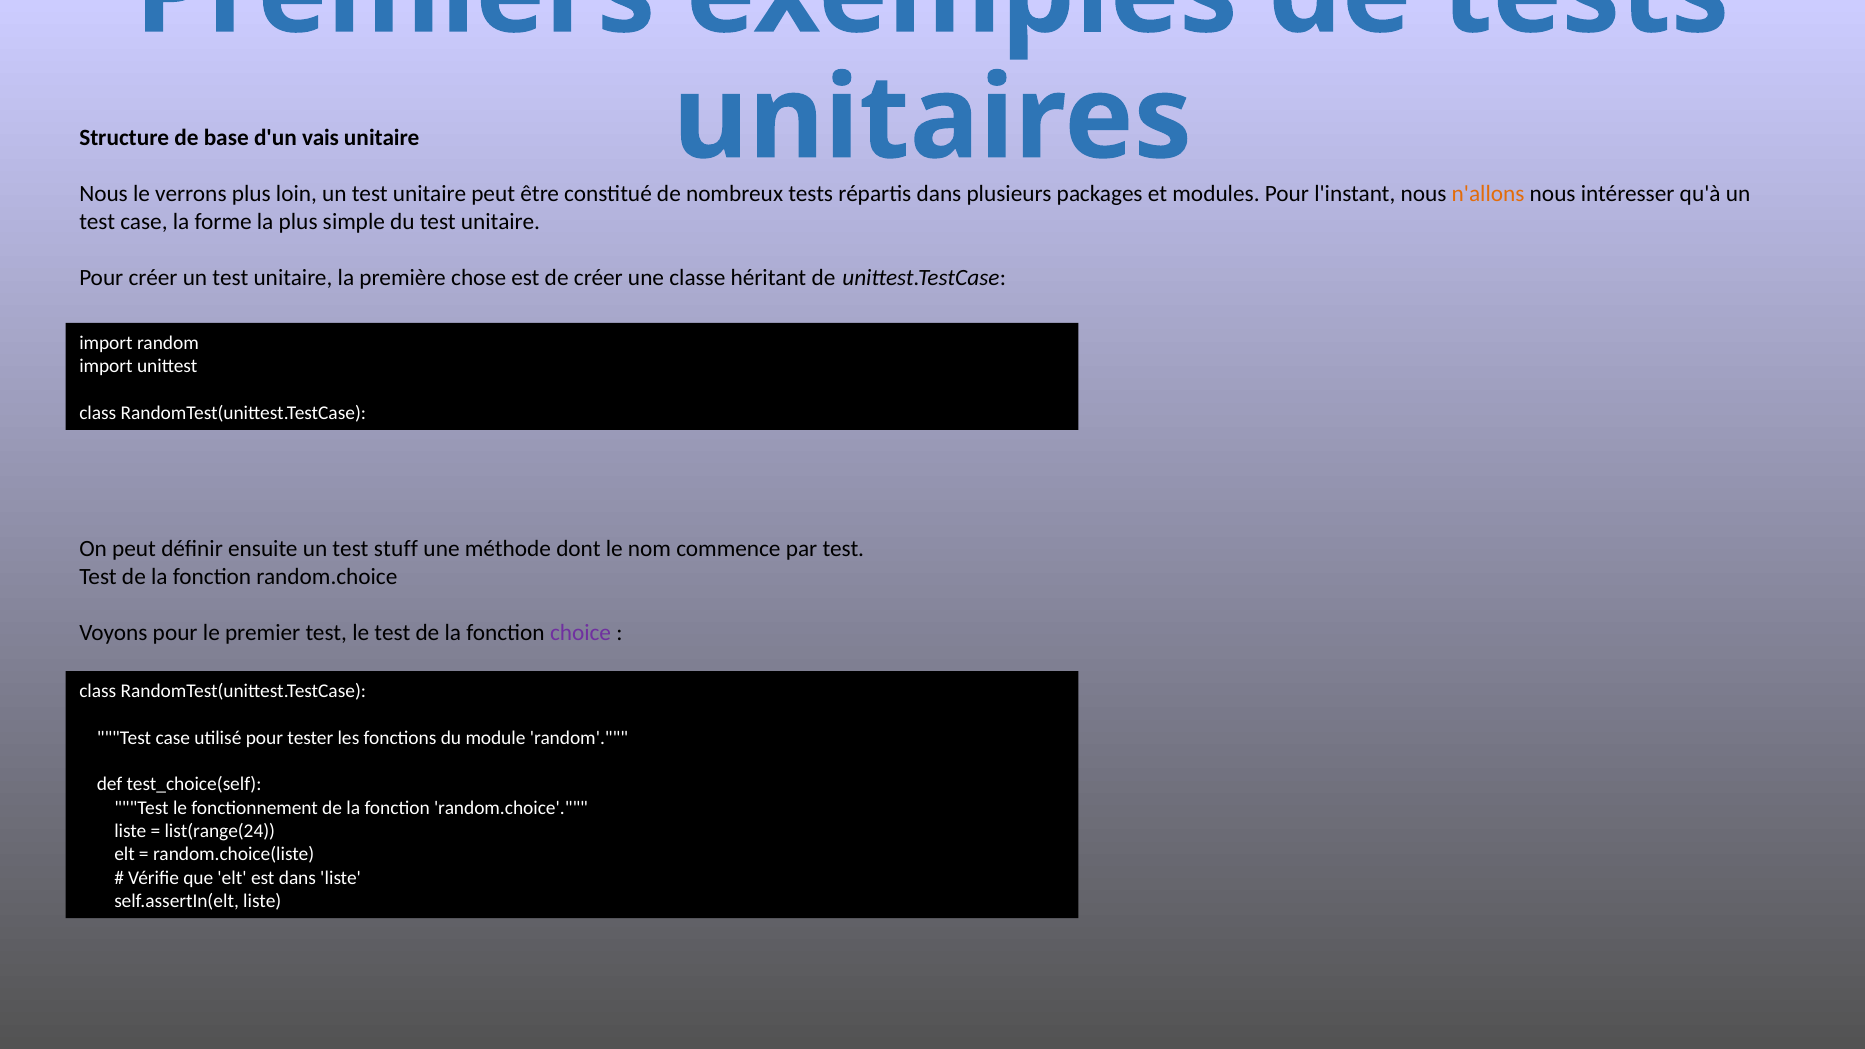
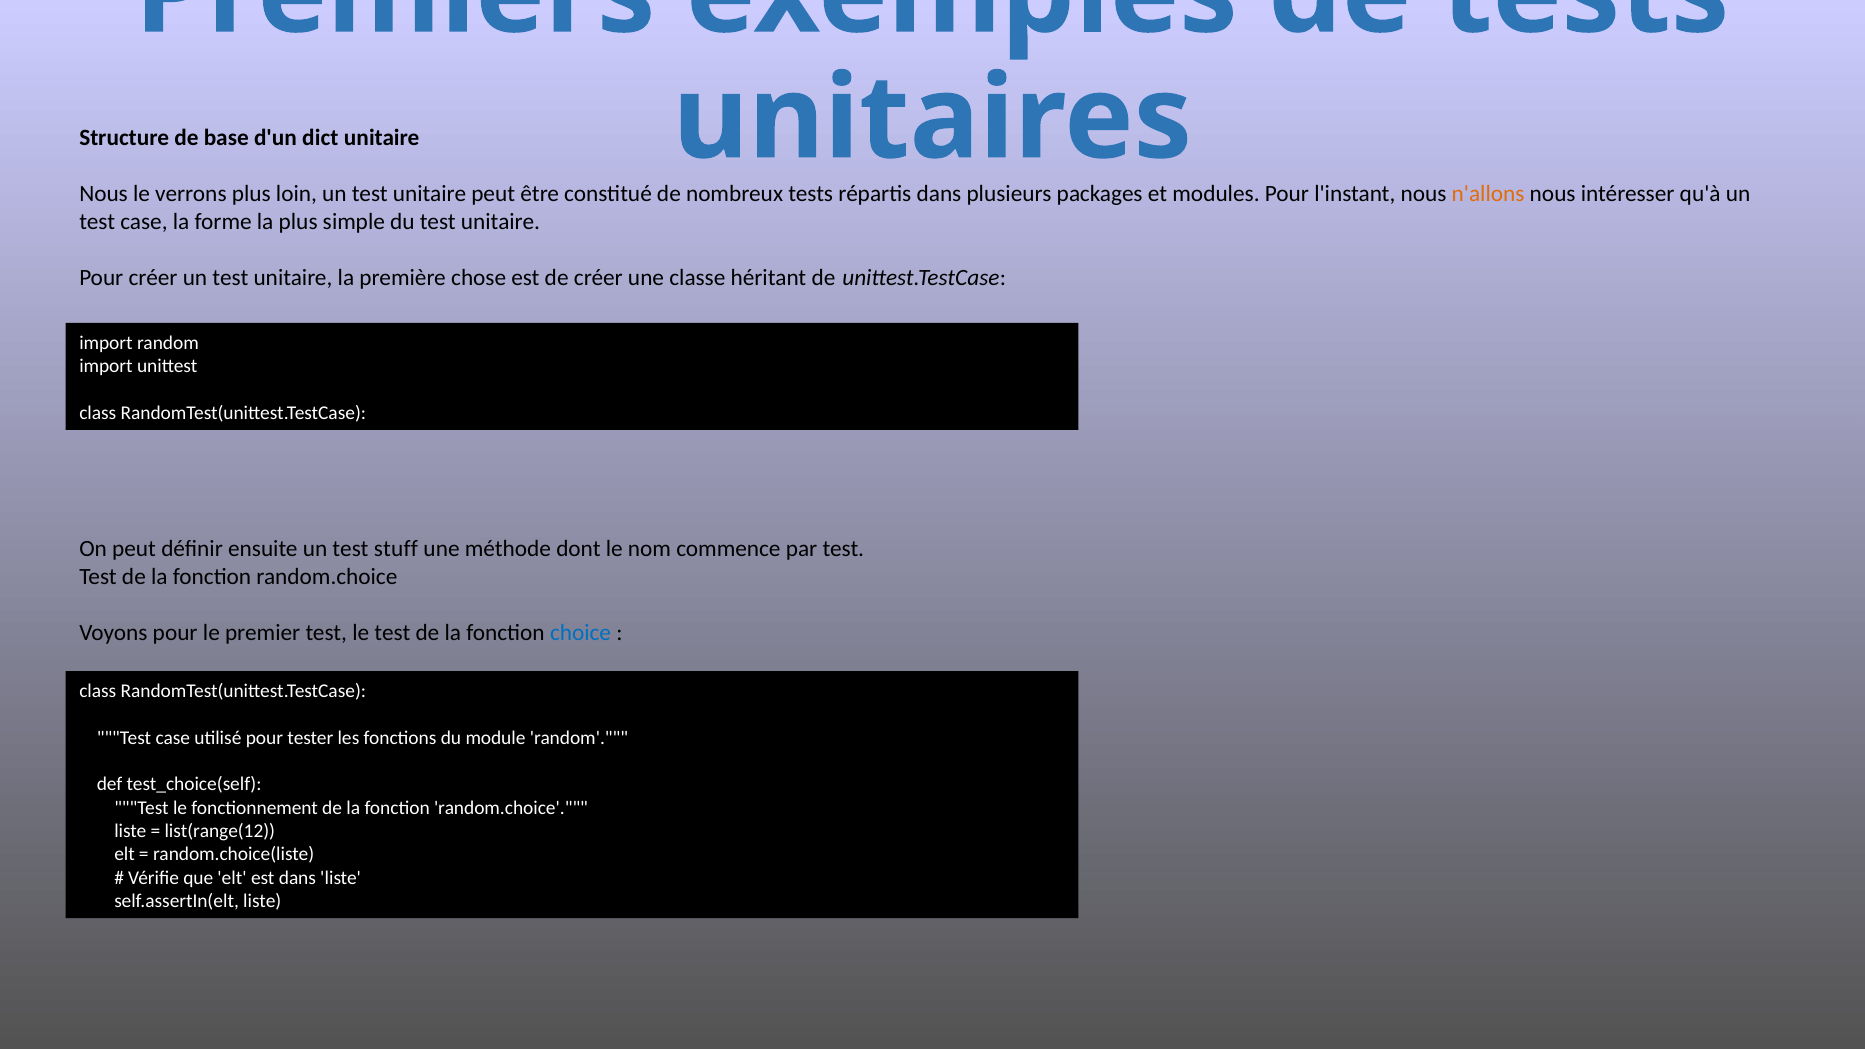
vais: vais -> dict
choice colour: purple -> blue
list(range(24: list(range(24 -> list(range(12
